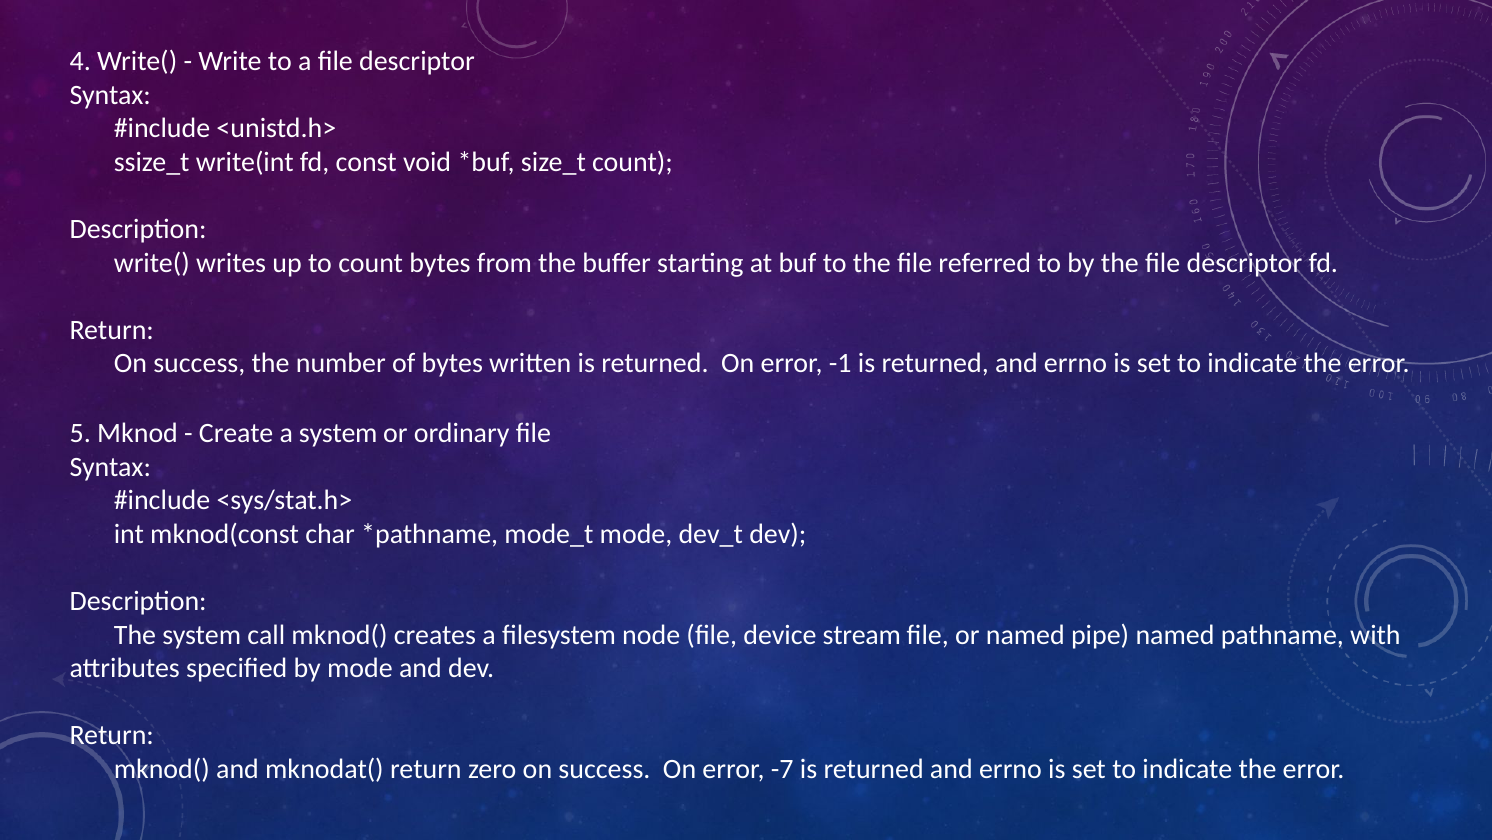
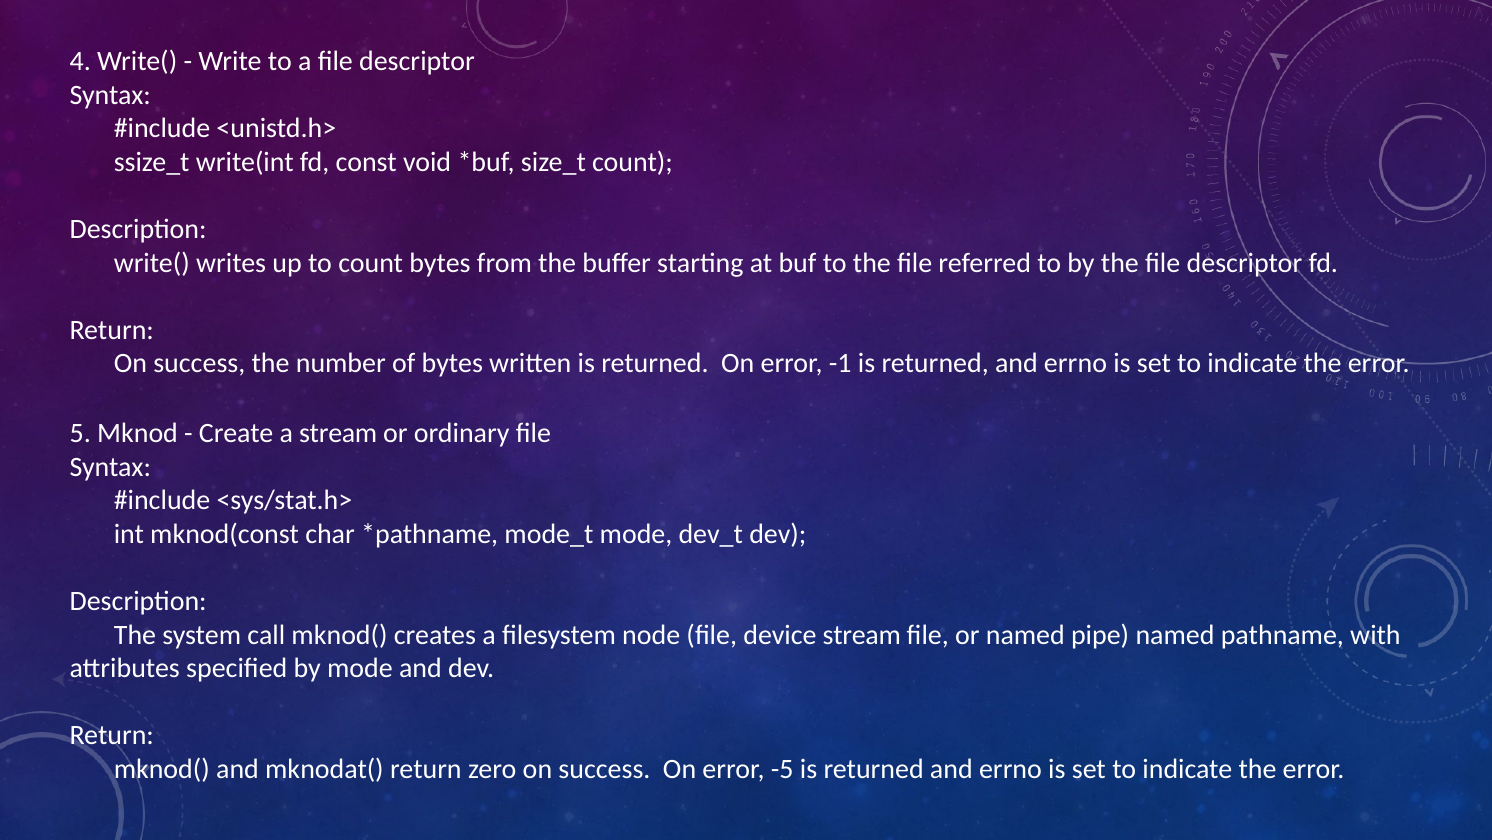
a system: system -> stream
-7: -7 -> -5
